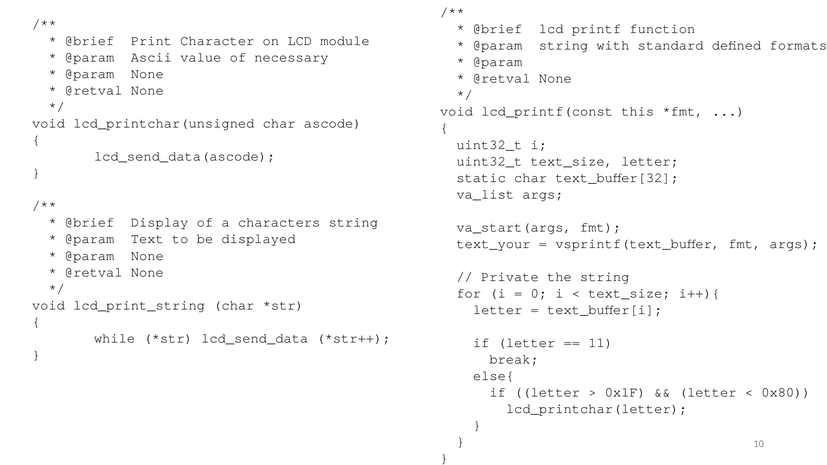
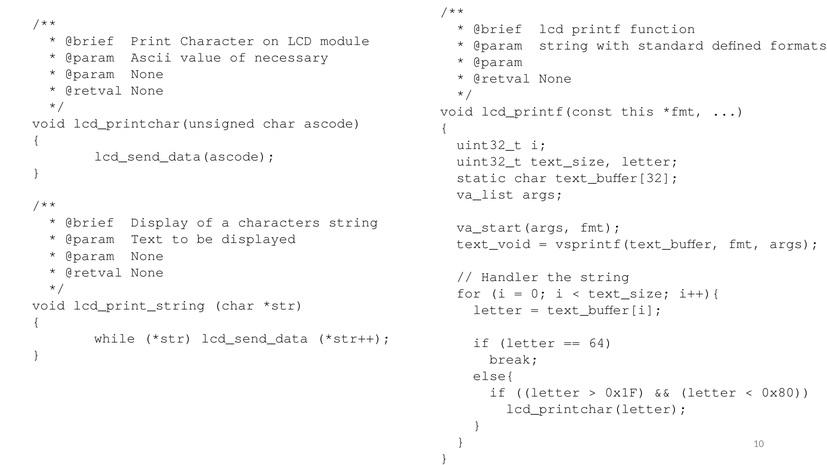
text_your: text_your -> text_void
Private: Private -> Handler
11: 11 -> 64
